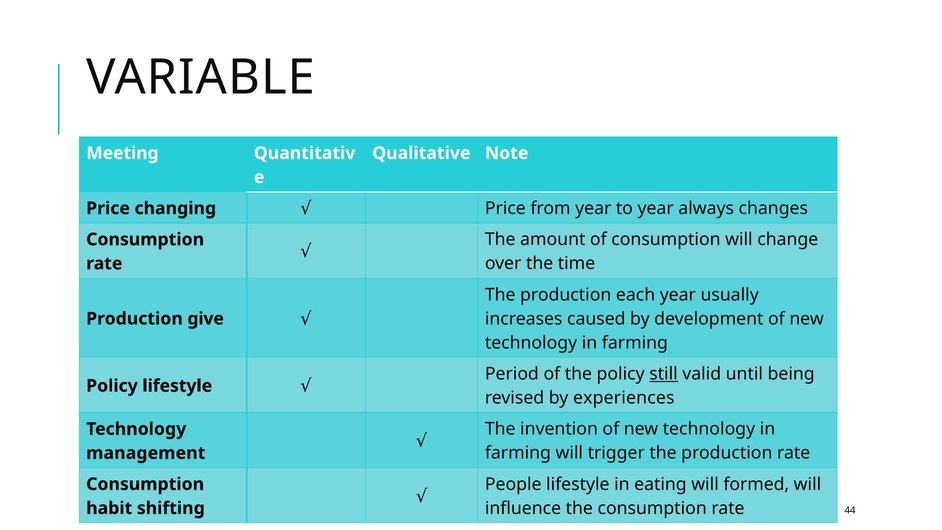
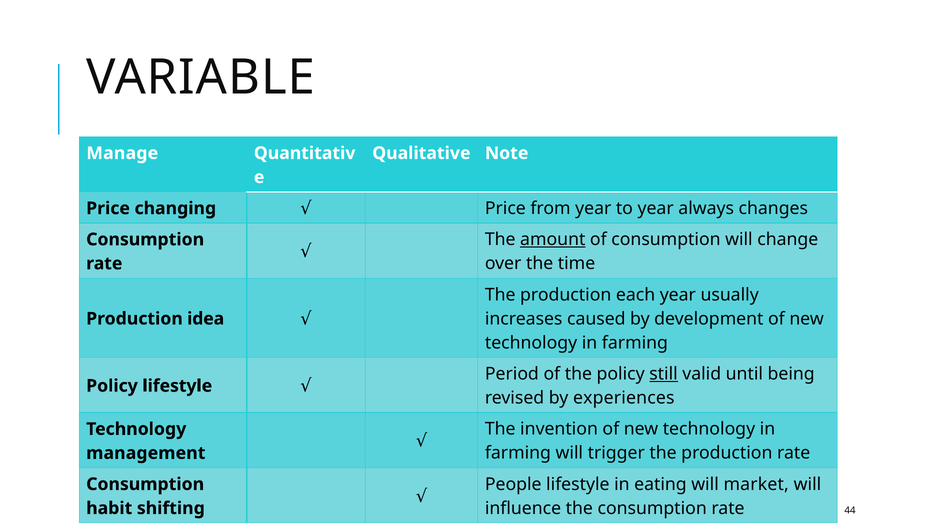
Meeting: Meeting -> Manage
amount underline: none -> present
give: give -> idea
formed: formed -> market
